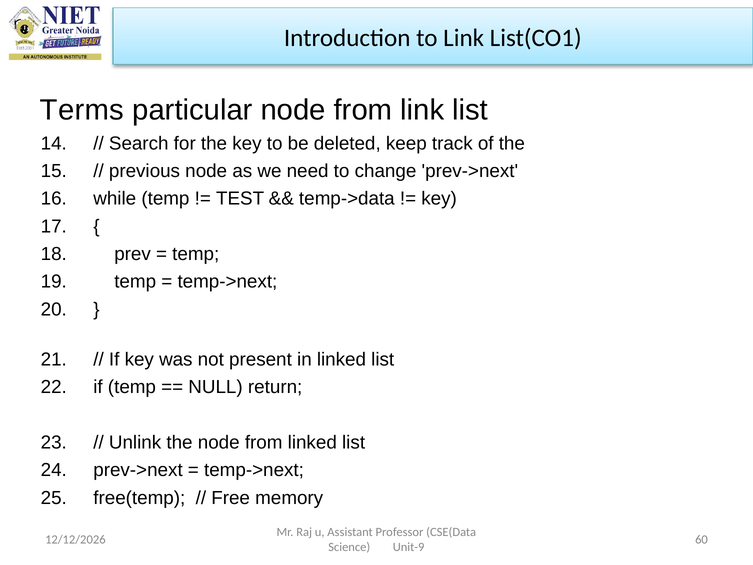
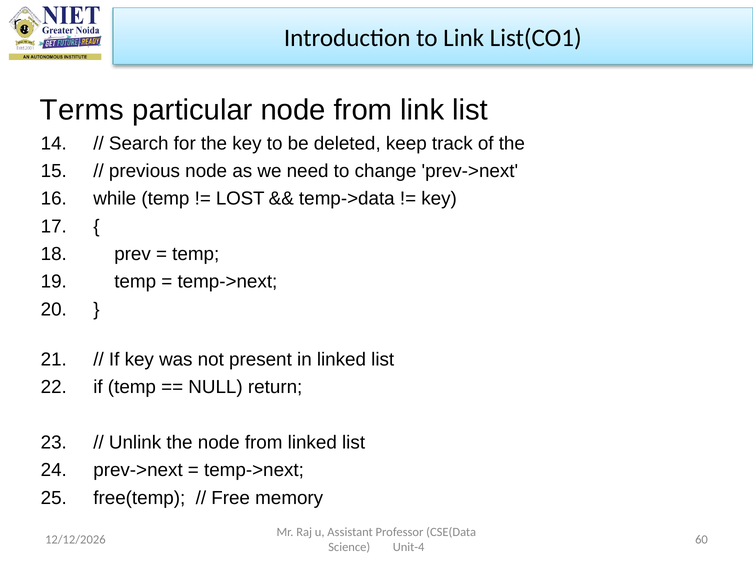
TEST: TEST -> LOST
Unit-9: Unit-9 -> Unit-4
